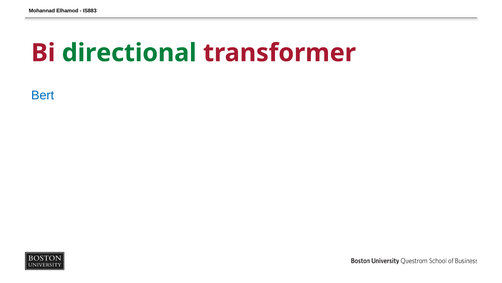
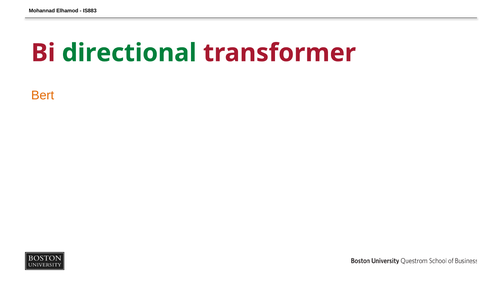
Bert colour: blue -> orange
